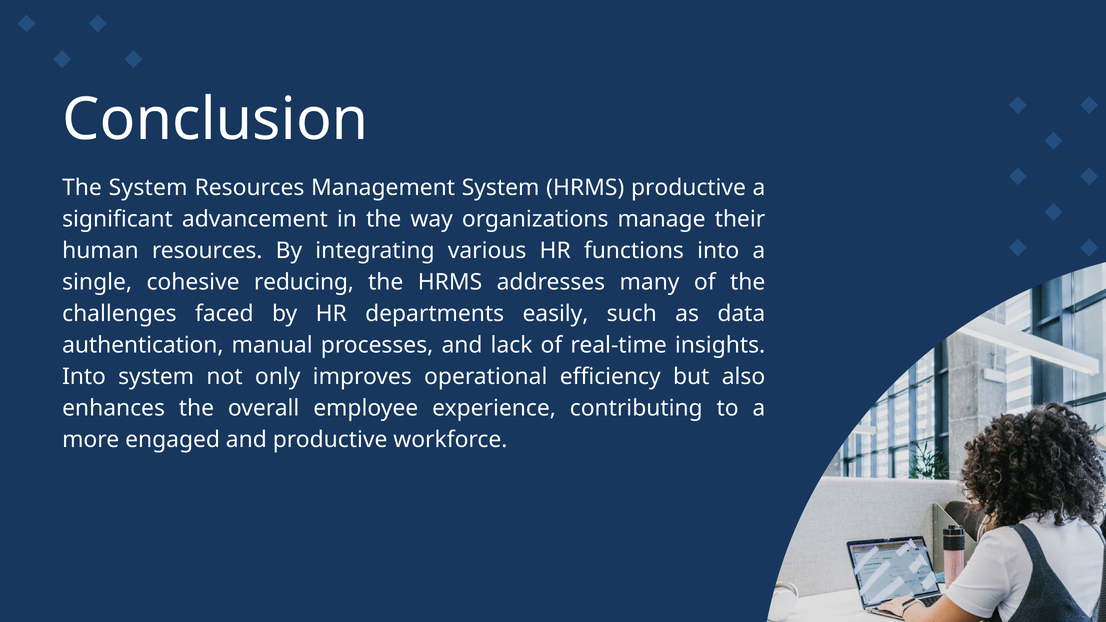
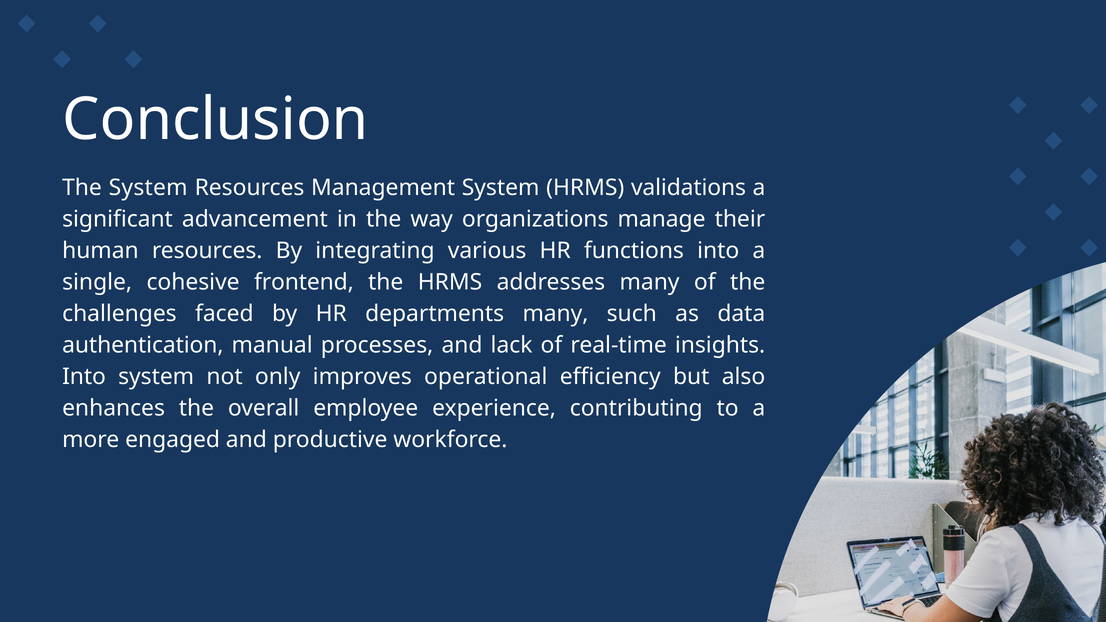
HRMS productive: productive -> validations
reducing: reducing -> frontend
departments easily: easily -> many
